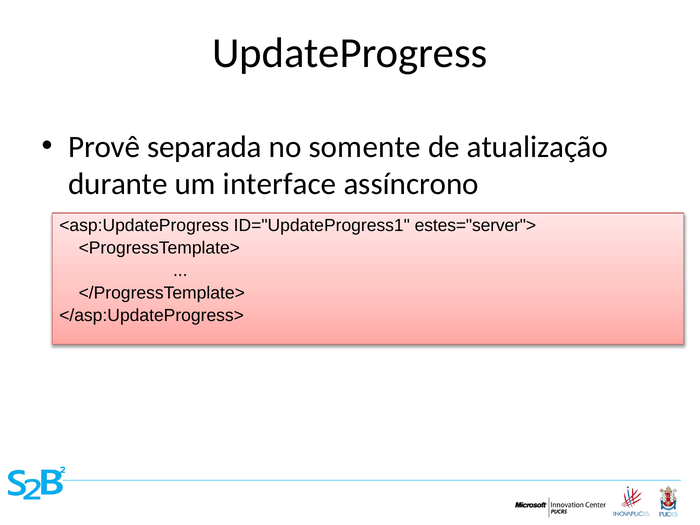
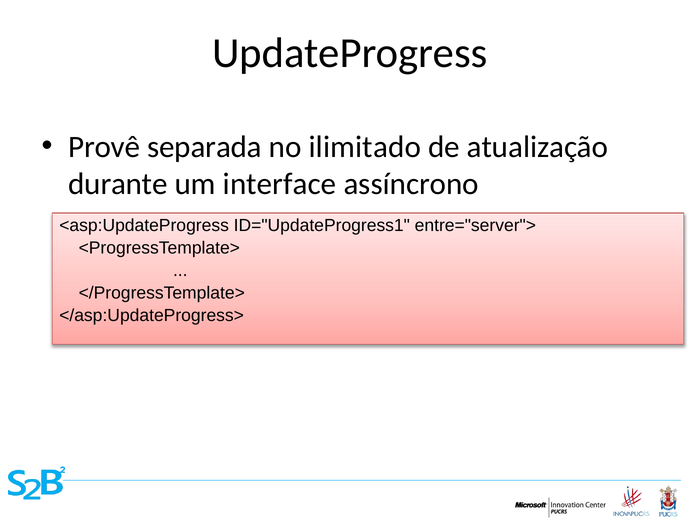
somente: somente -> ilimitado
estes="server">: estes="server"> -> entre="server">
